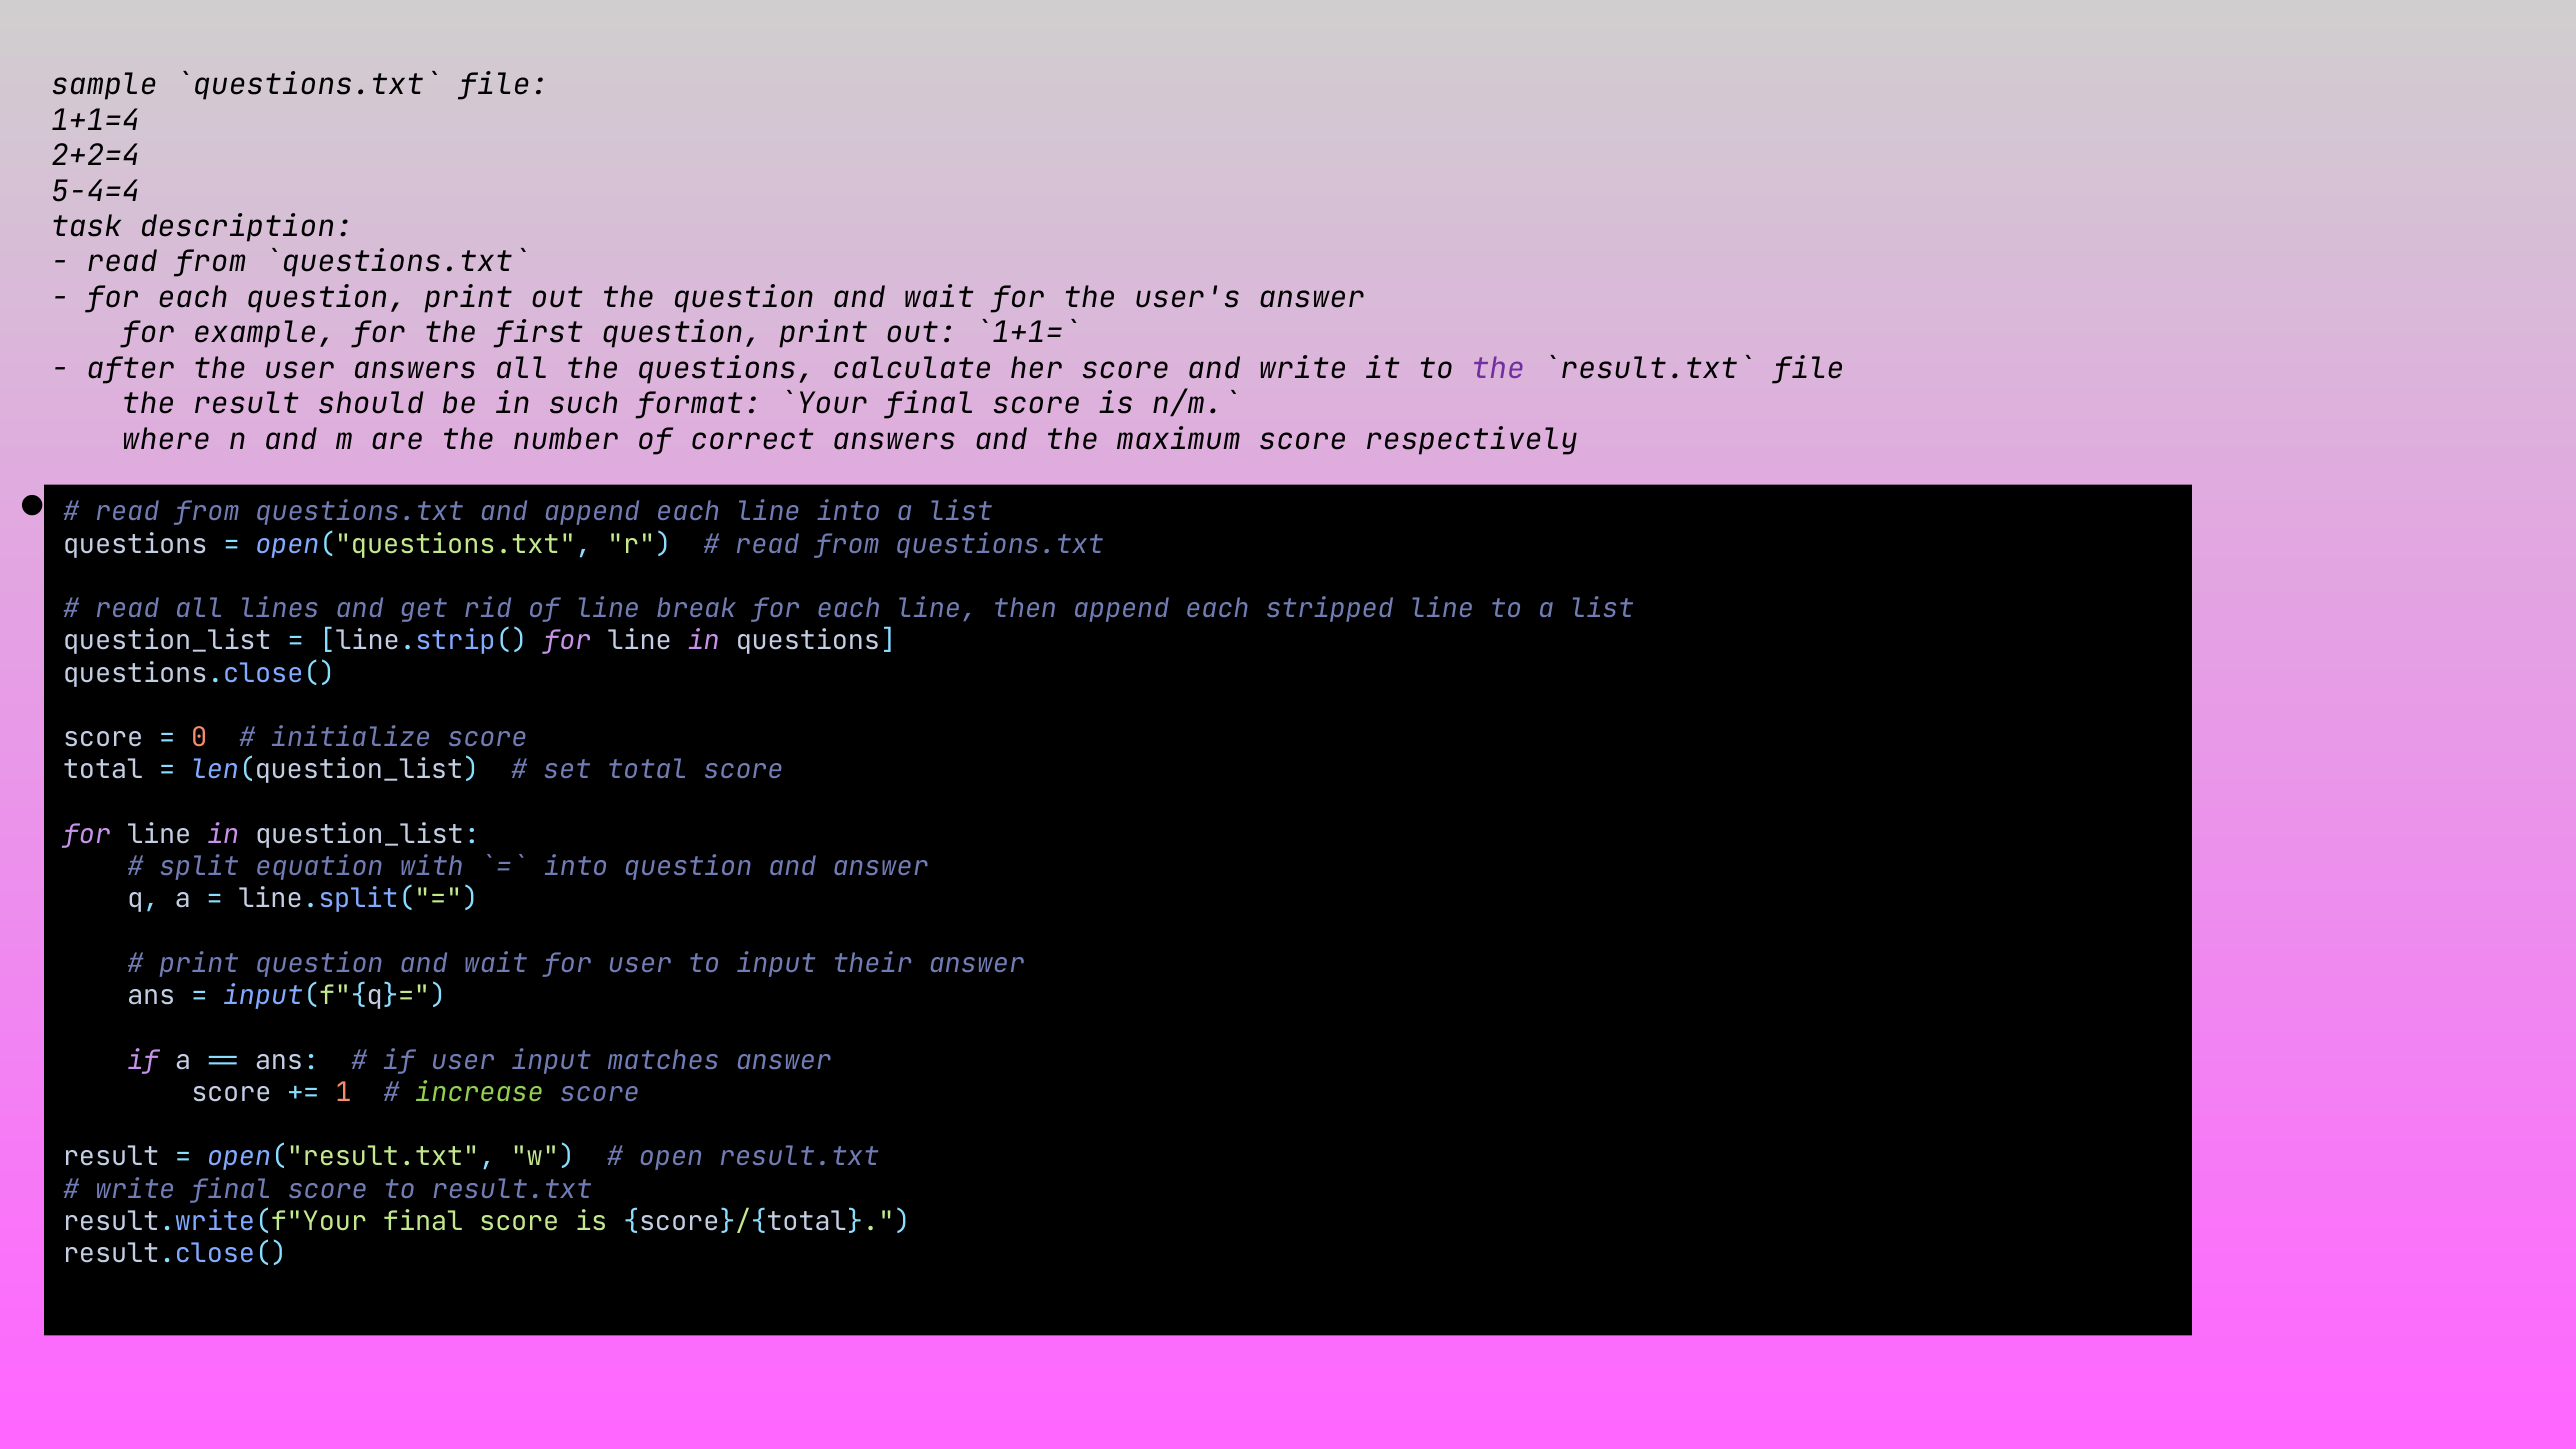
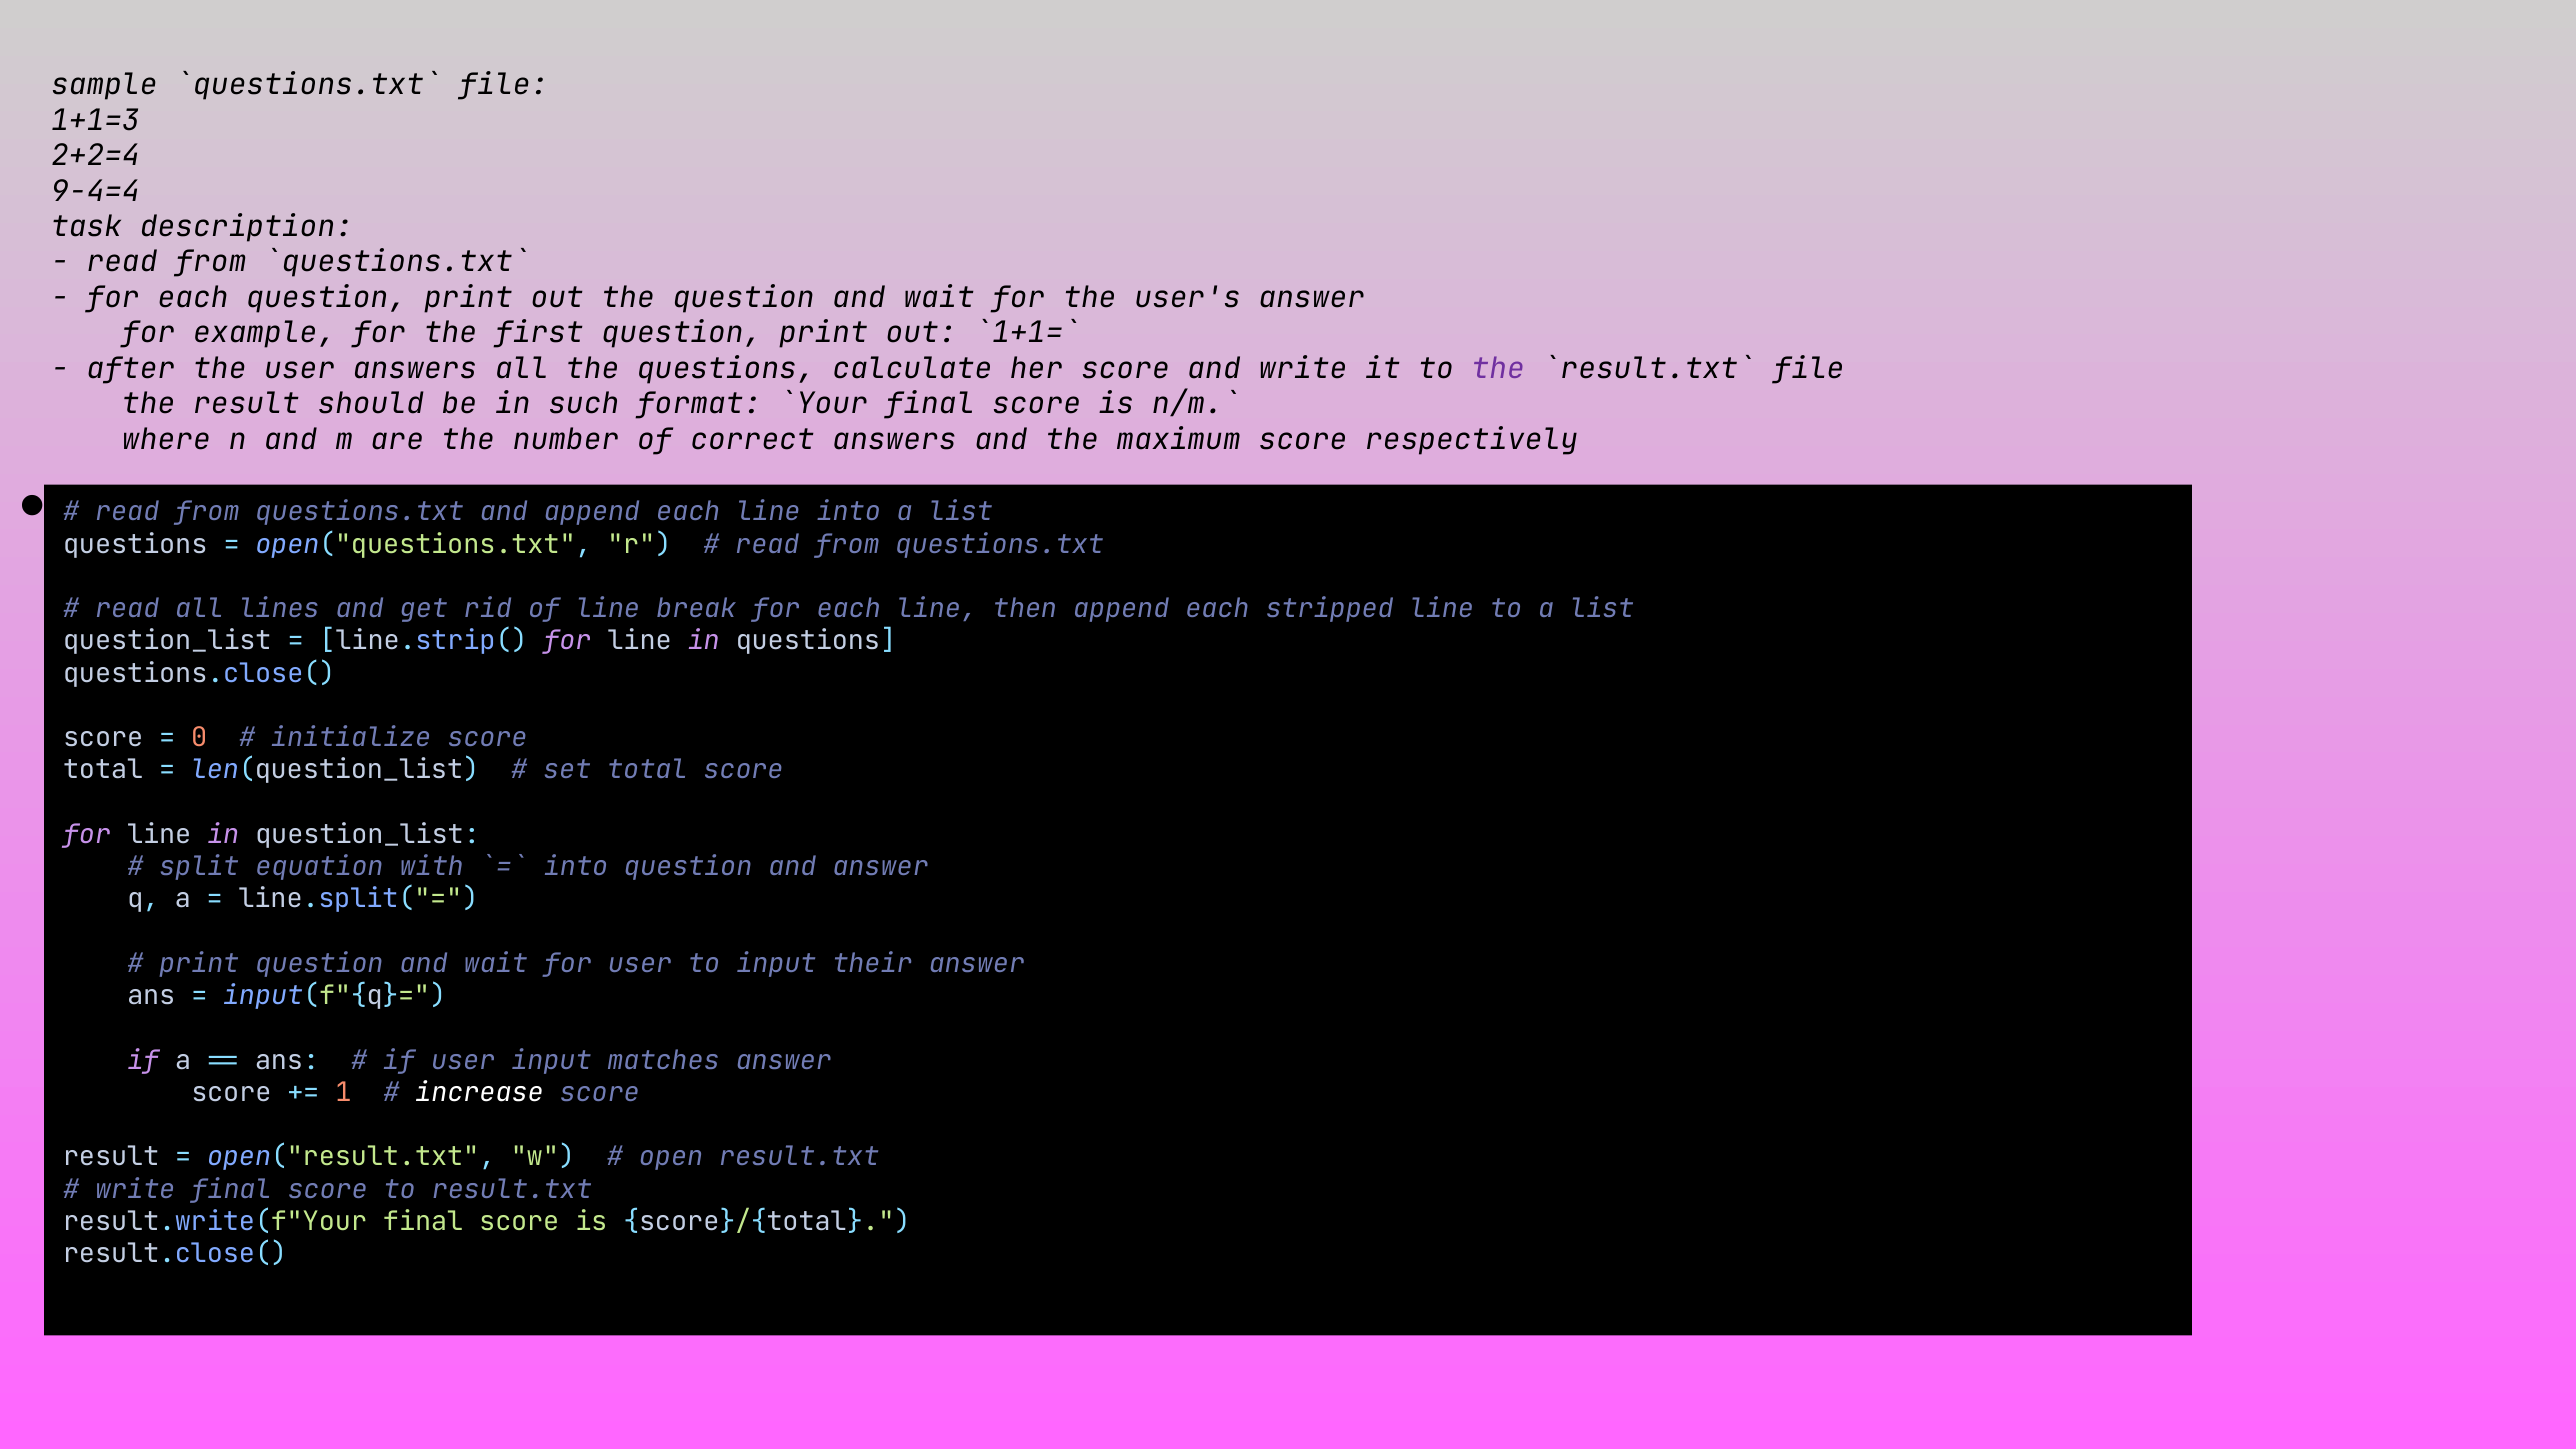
1+1=4: 1+1=4 -> 1+1=3
5-4=4: 5-4=4 -> 9-4=4
increase colour: light green -> white
